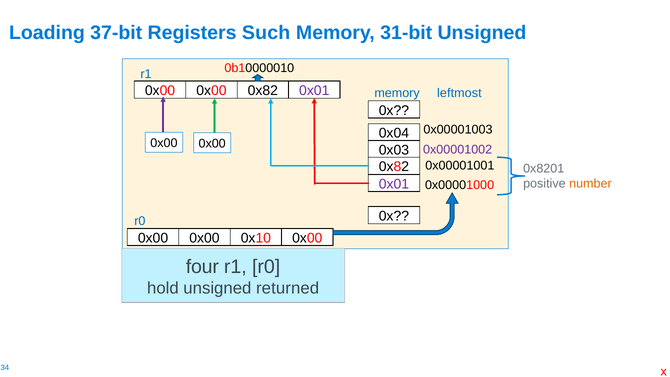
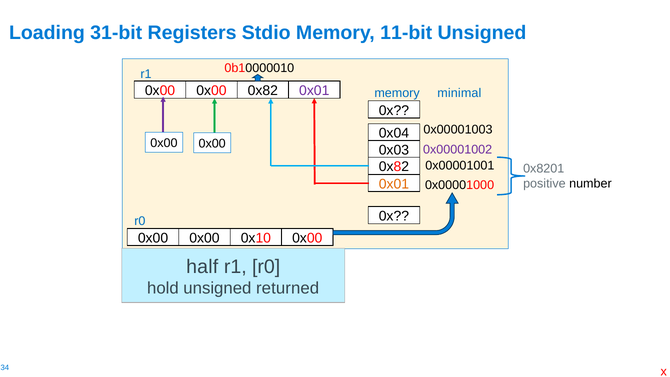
37-bit: 37-bit -> 31-bit
Such: Such -> Stdio
31-bit: 31-bit -> 11-bit
leftmost: leftmost -> minimal
0x01 at (394, 184) colour: purple -> orange
number colour: orange -> black
four: four -> half
